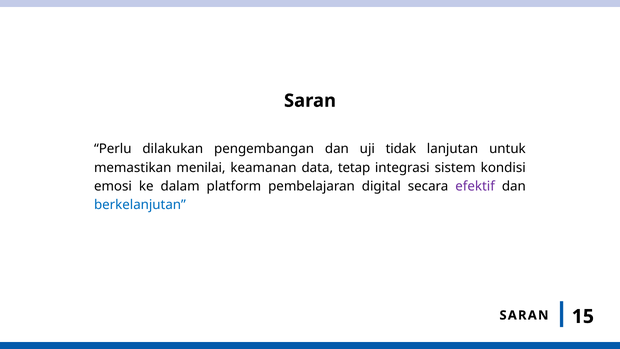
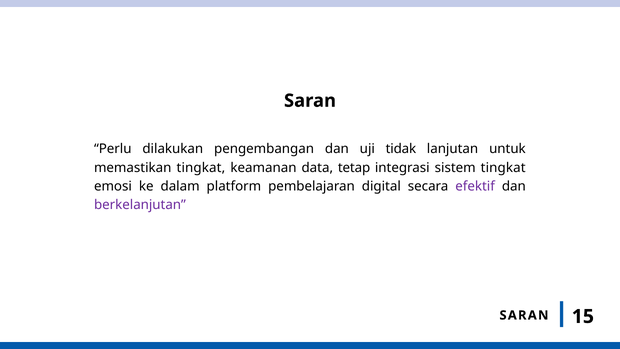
memastikan menilai: menilai -> tingkat
sistem kondisi: kondisi -> tingkat
berkelanjutan colour: blue -> purple
